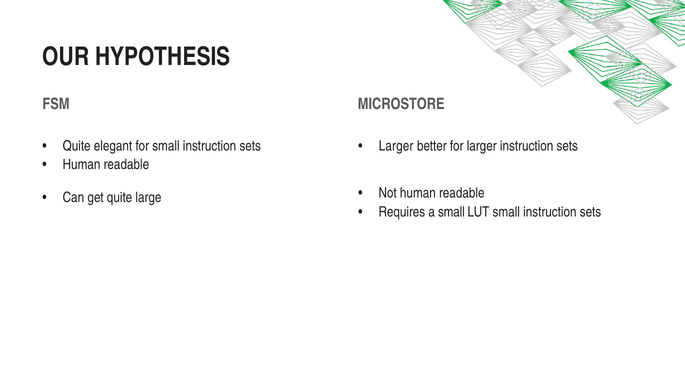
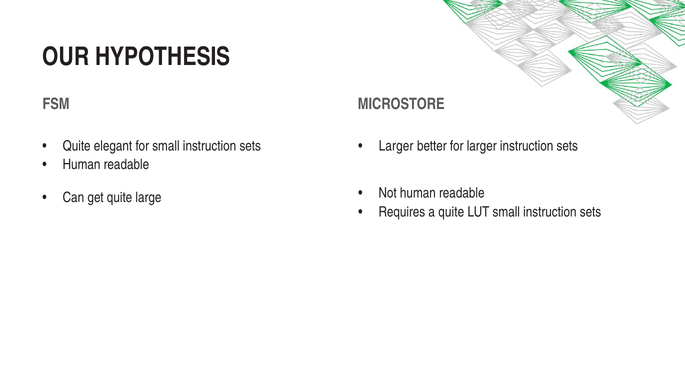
a small: small -> quite
